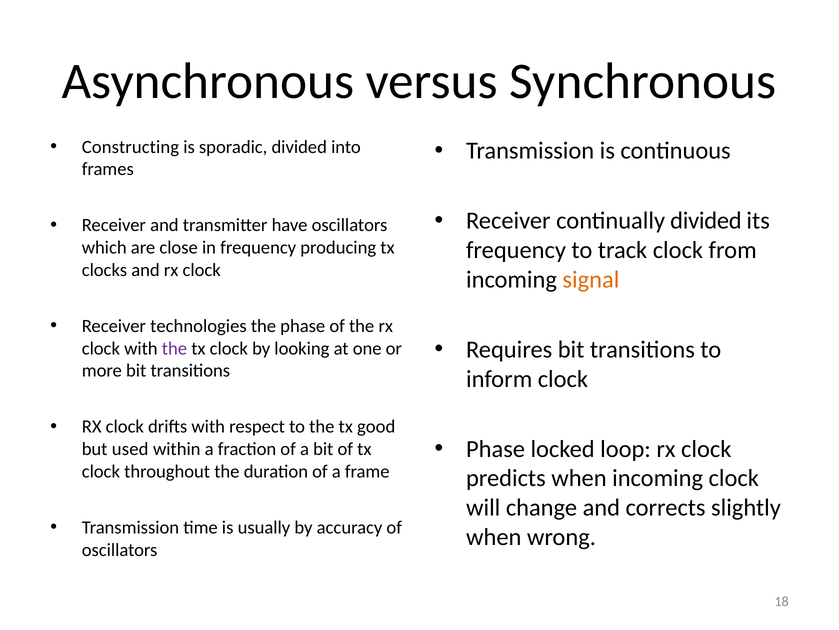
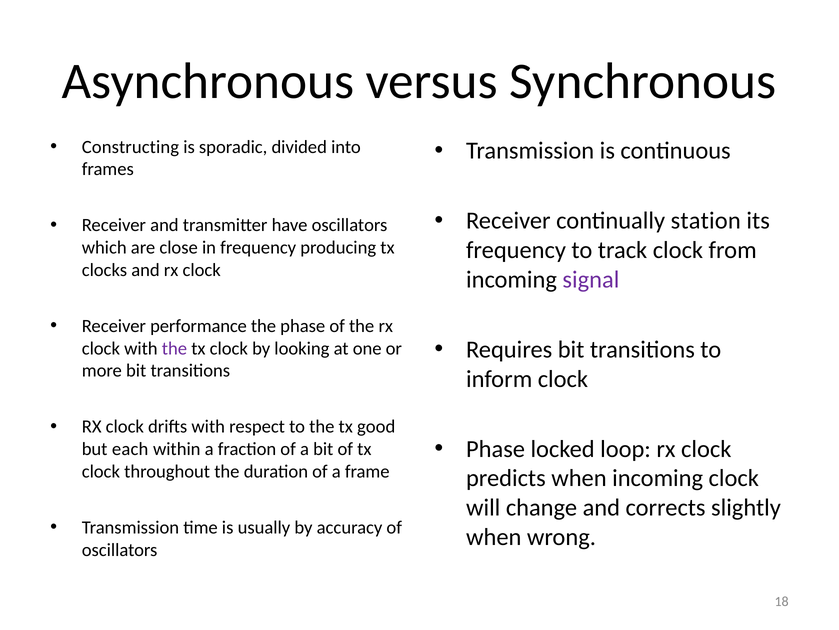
continually divided: divided -> station
signal colour: orange -> purple
technologies: technologies -> performance
used: used -> each
